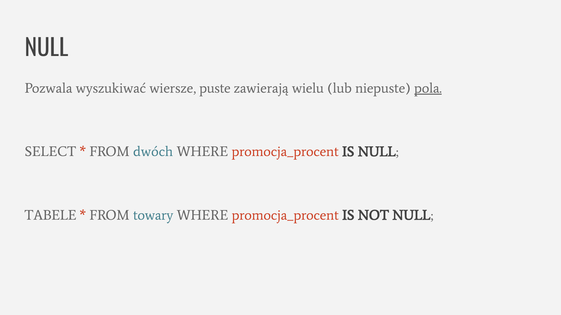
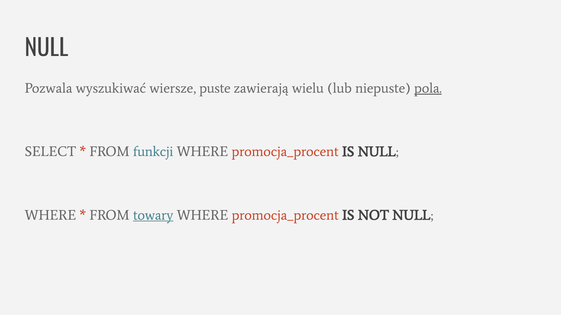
dwóch: dwóch -> funkcji
TABELE at (50, 215): TABELE -> WHERE
towary underline: none -> present
